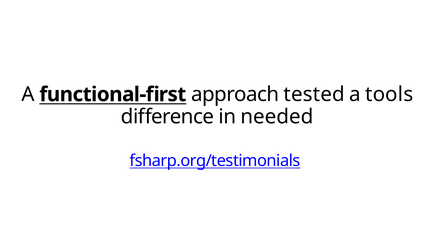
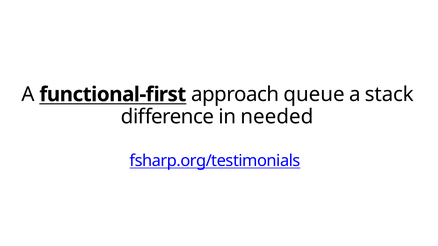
tested: tested -> queue
tools: tools -> stack
